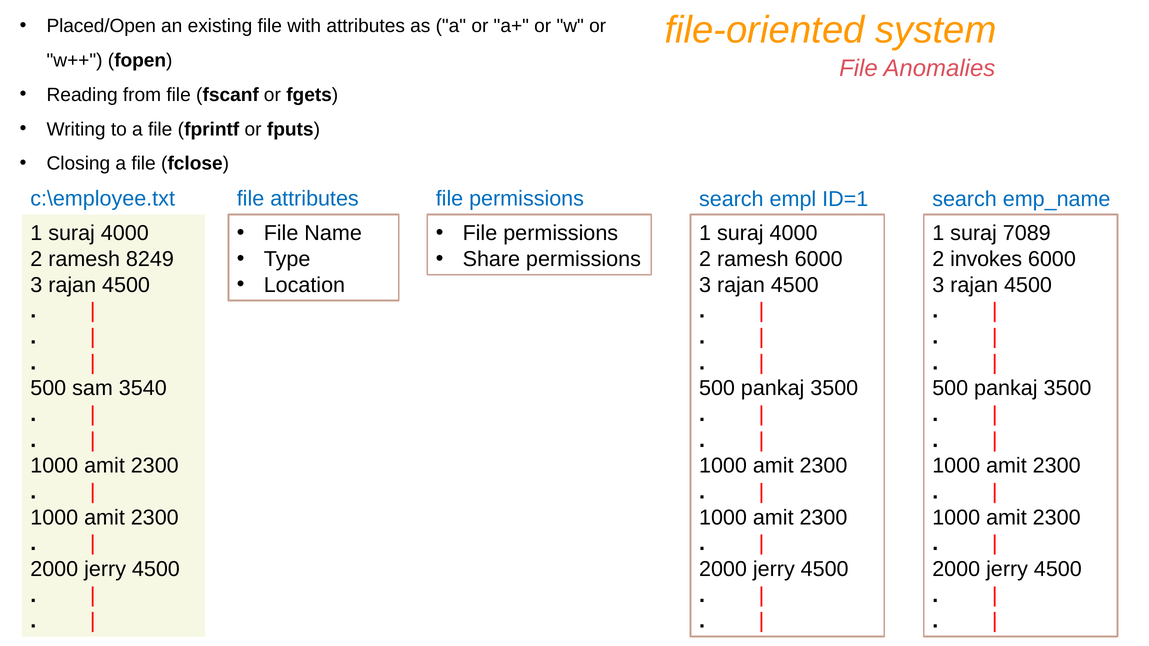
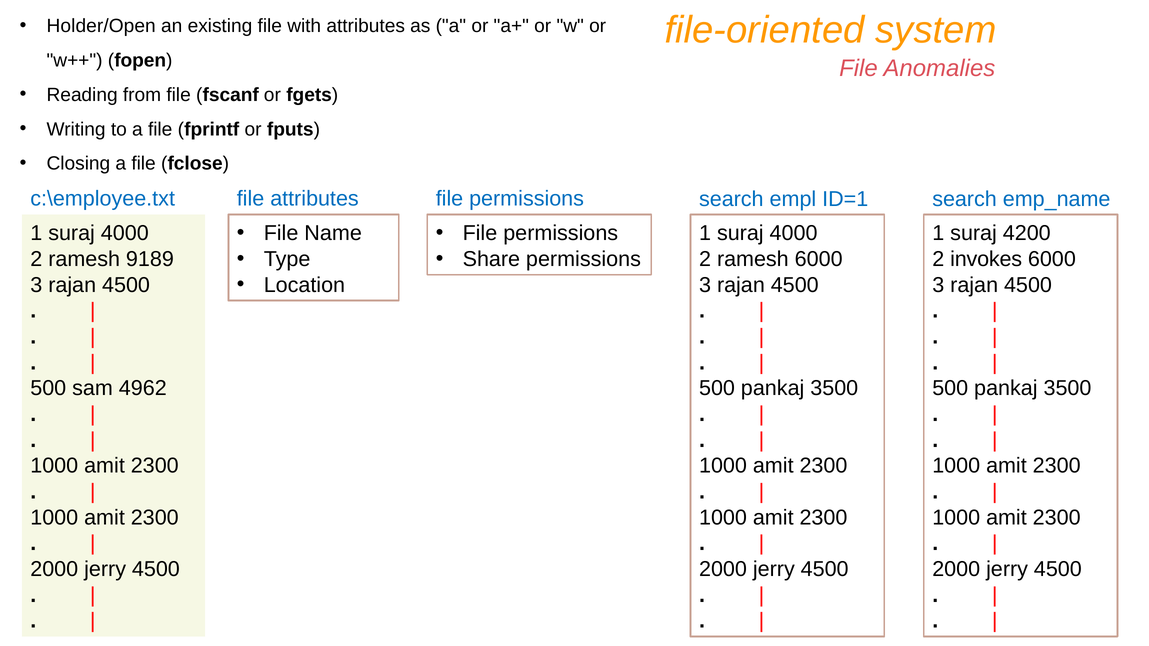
Placed/Open: Placed/Open -> Holder/Open
7089: 7089 -> 4200
8249: 8249 -> 9189
3540: 3540 -> 4962
